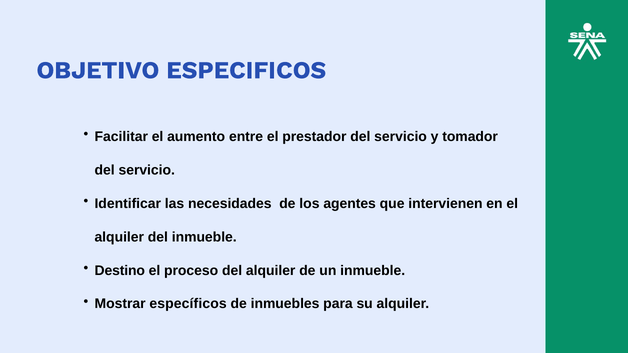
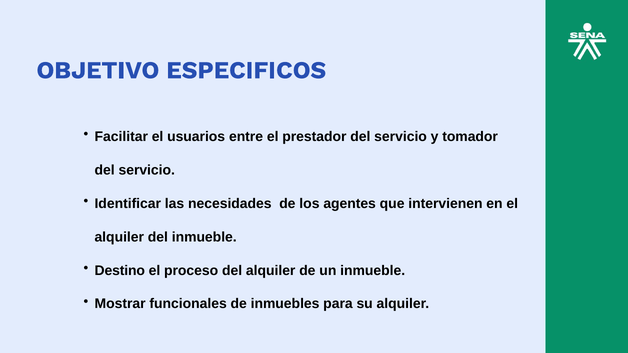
aumento: aumento -> usuarios
específicos: específicos -> funcionales
